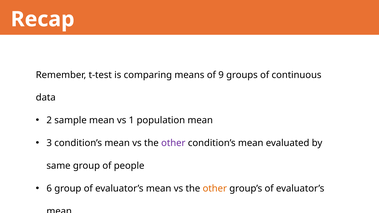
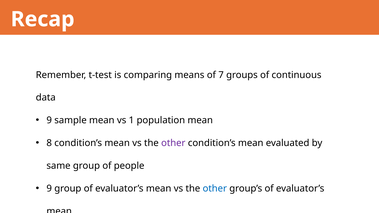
9: 9 -> 7
2 at (49, 120): 2 -> 9
3: 3 -> 8
6 at (49, 189): 6 -> 9
other at (215, 189) colour: orange -> blue
